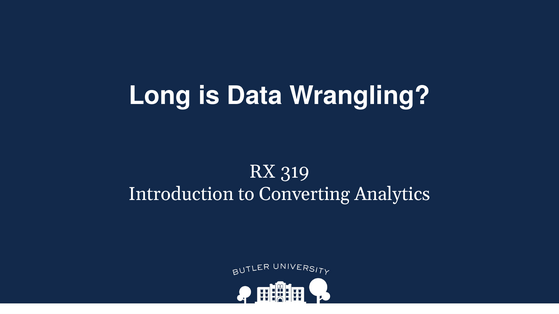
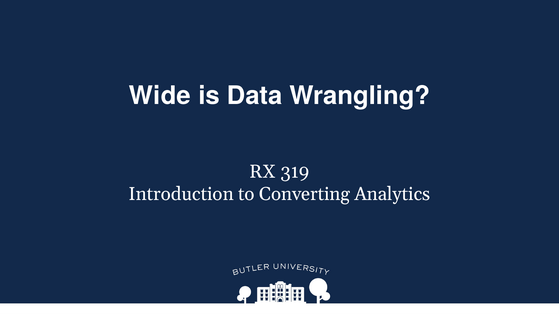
Long: Long -> Wide
